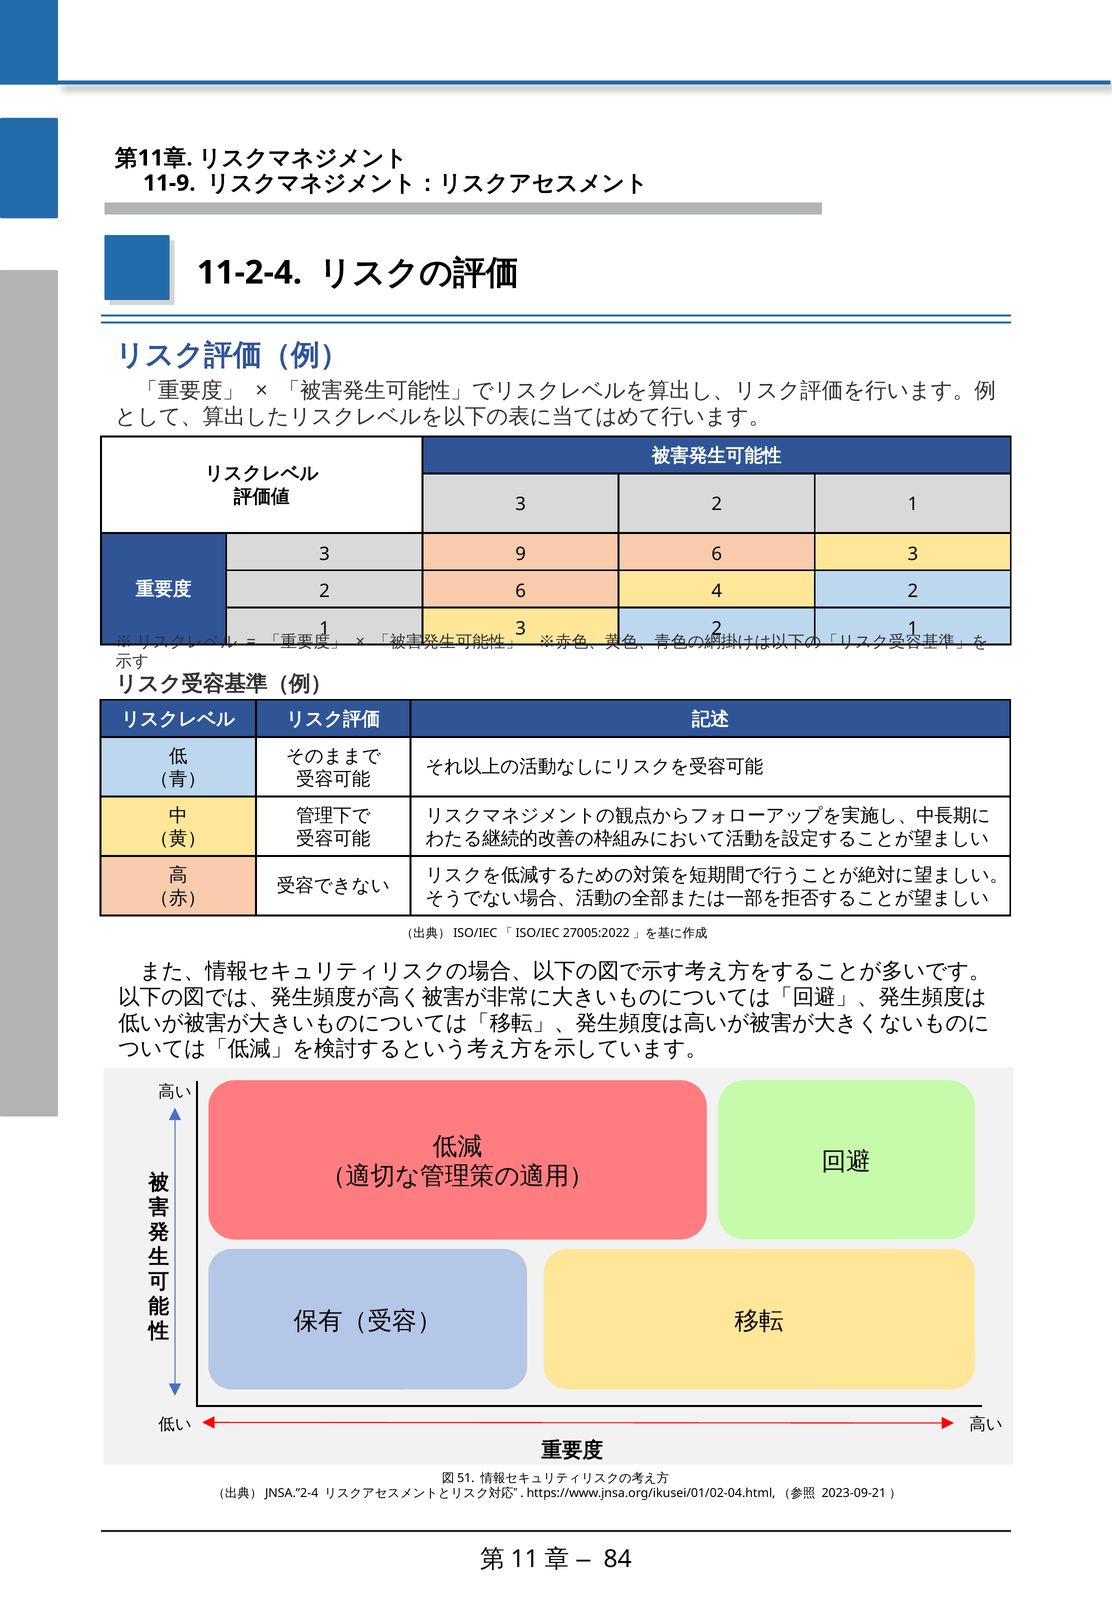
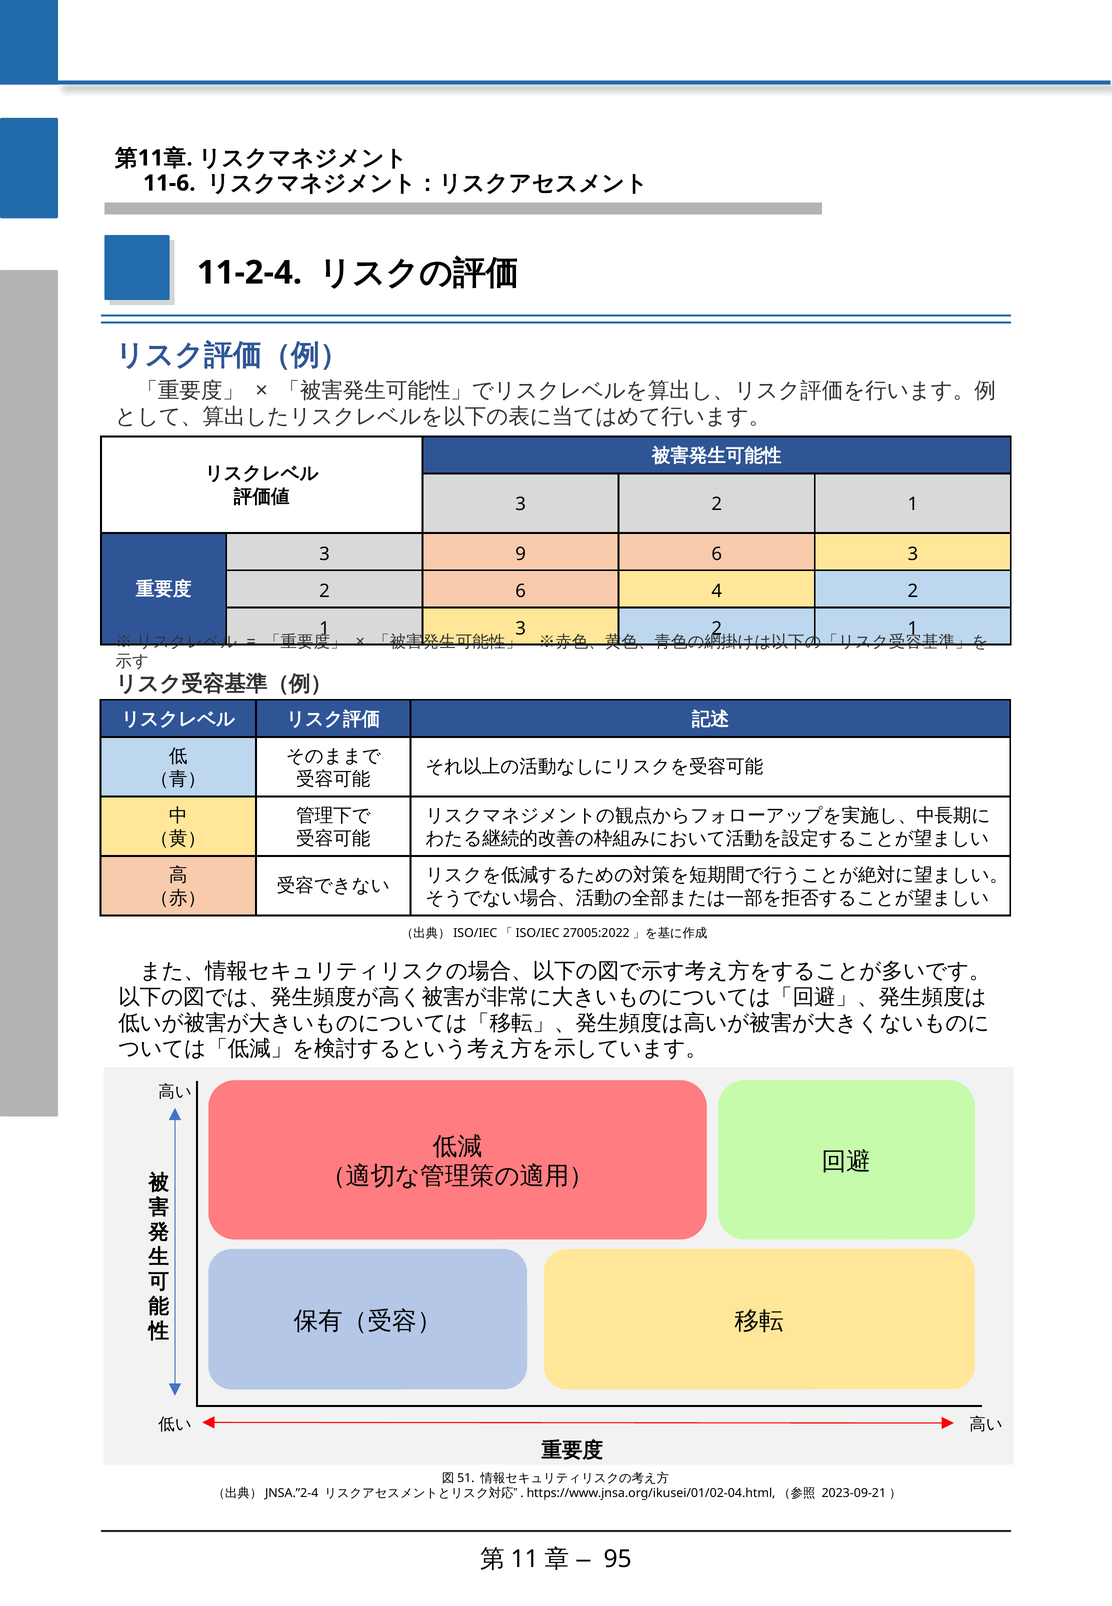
11-9: 11-9 -> 11-6
84: 84 -> 95
